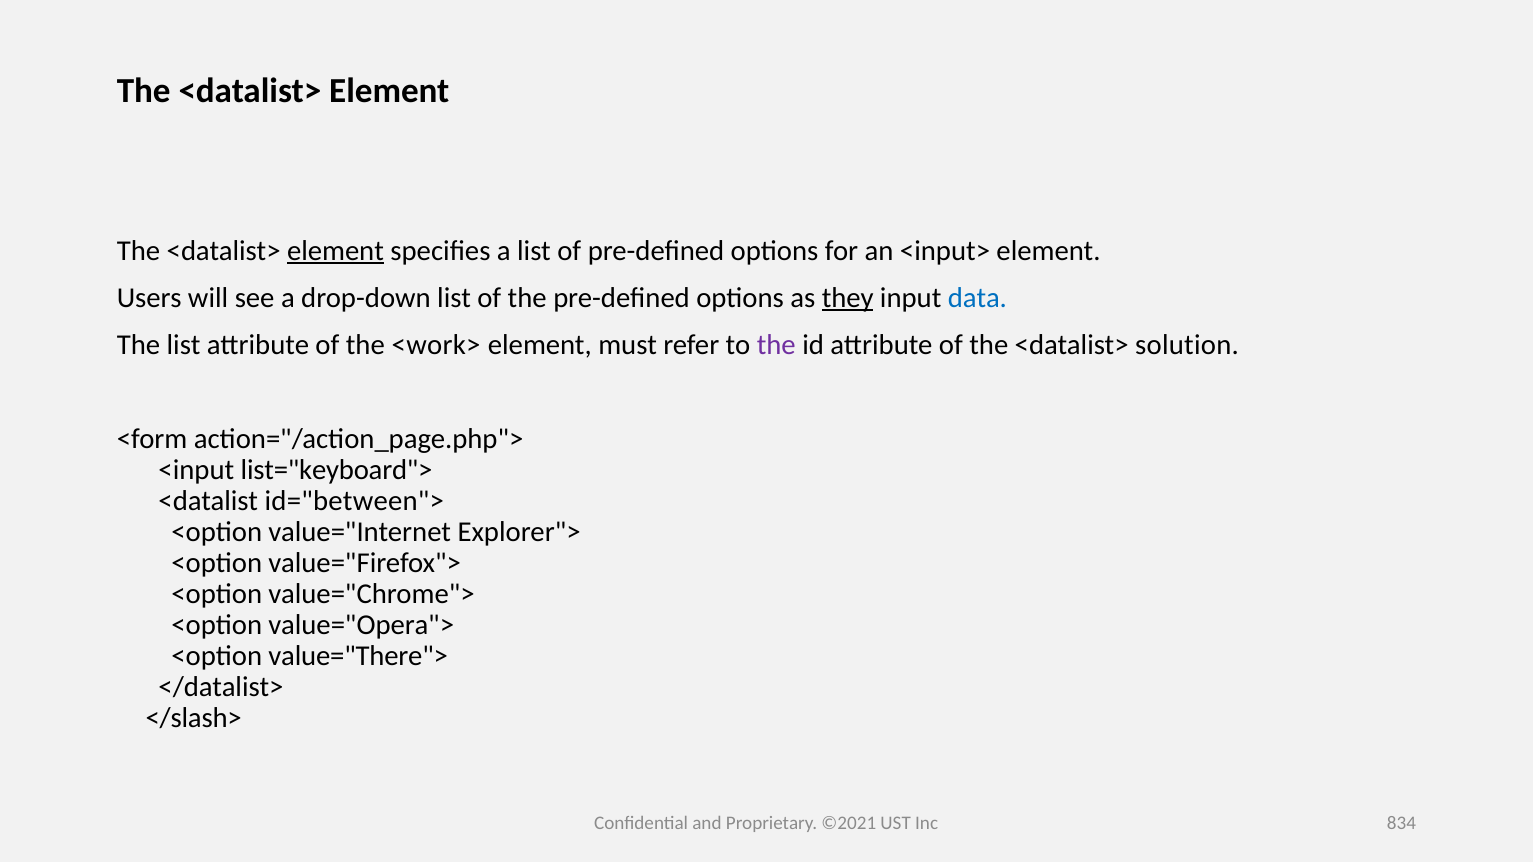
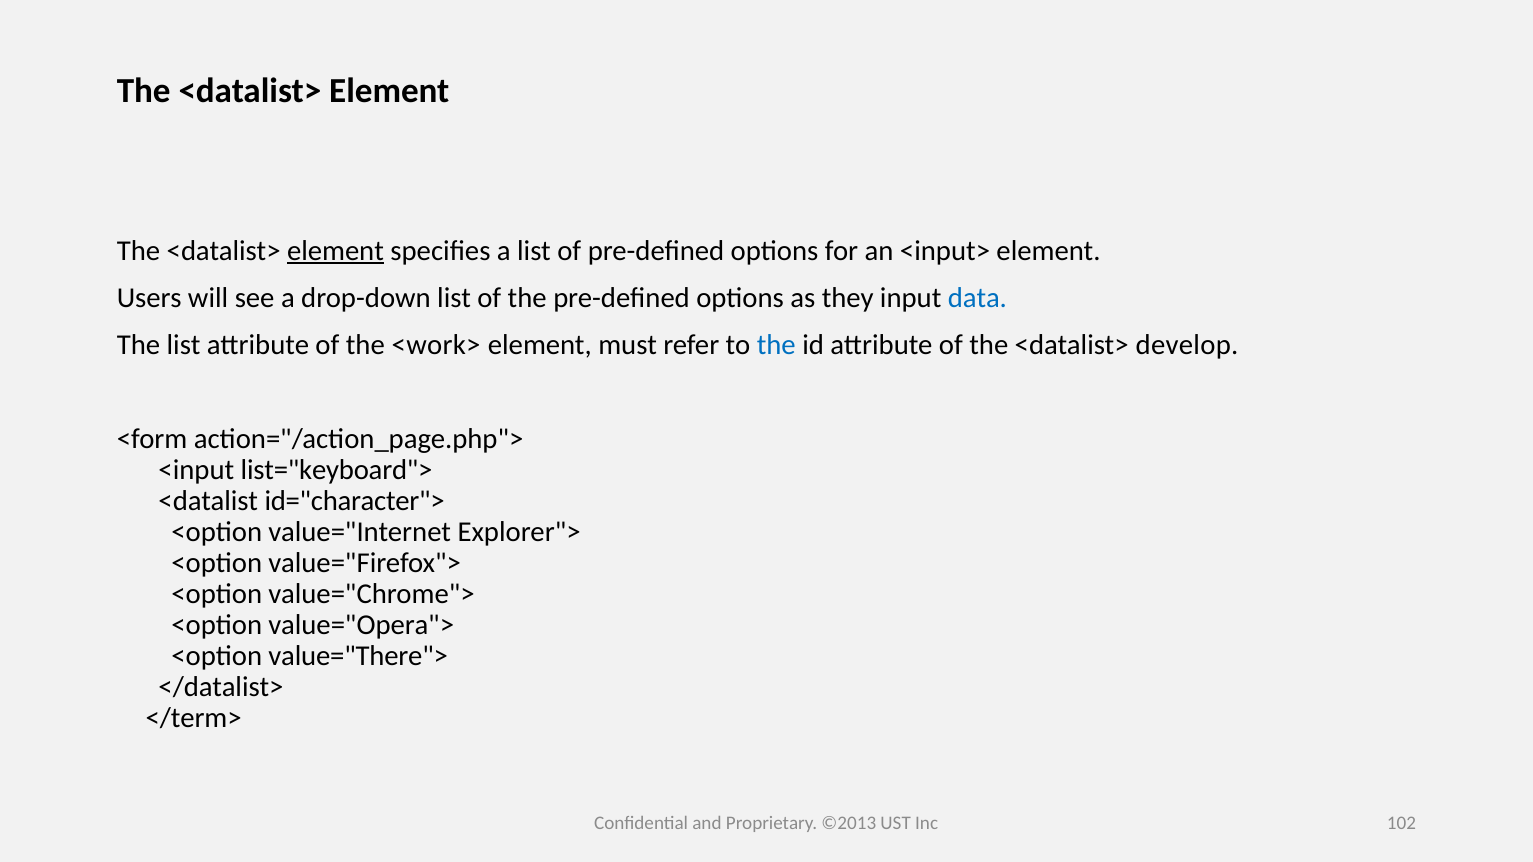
they underline: present -> none
the at (776, 345) colour: purple -> blue
solution: solution -> develop
id="between">: id="between"> -> id="character">
</slash>: </slash> -> </term>
©2021: ©2021 -> ©2013
834: 834 -> 102
